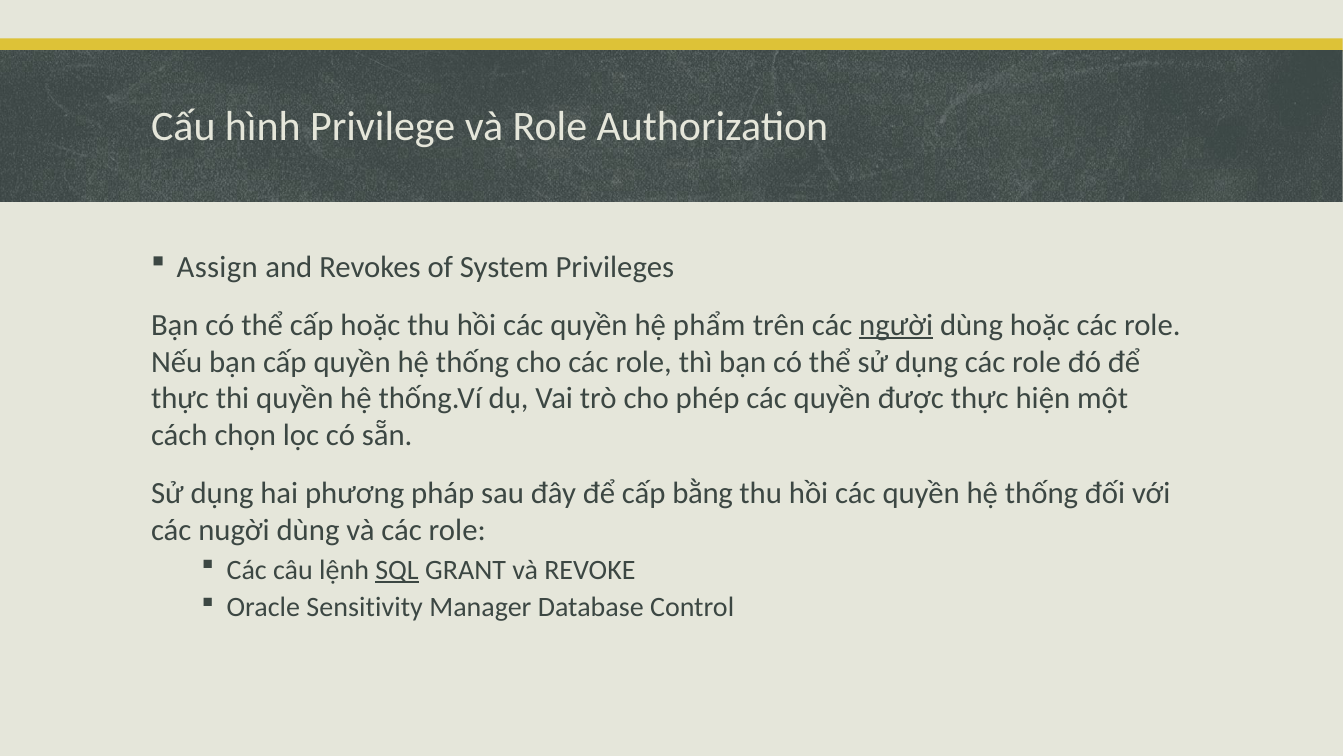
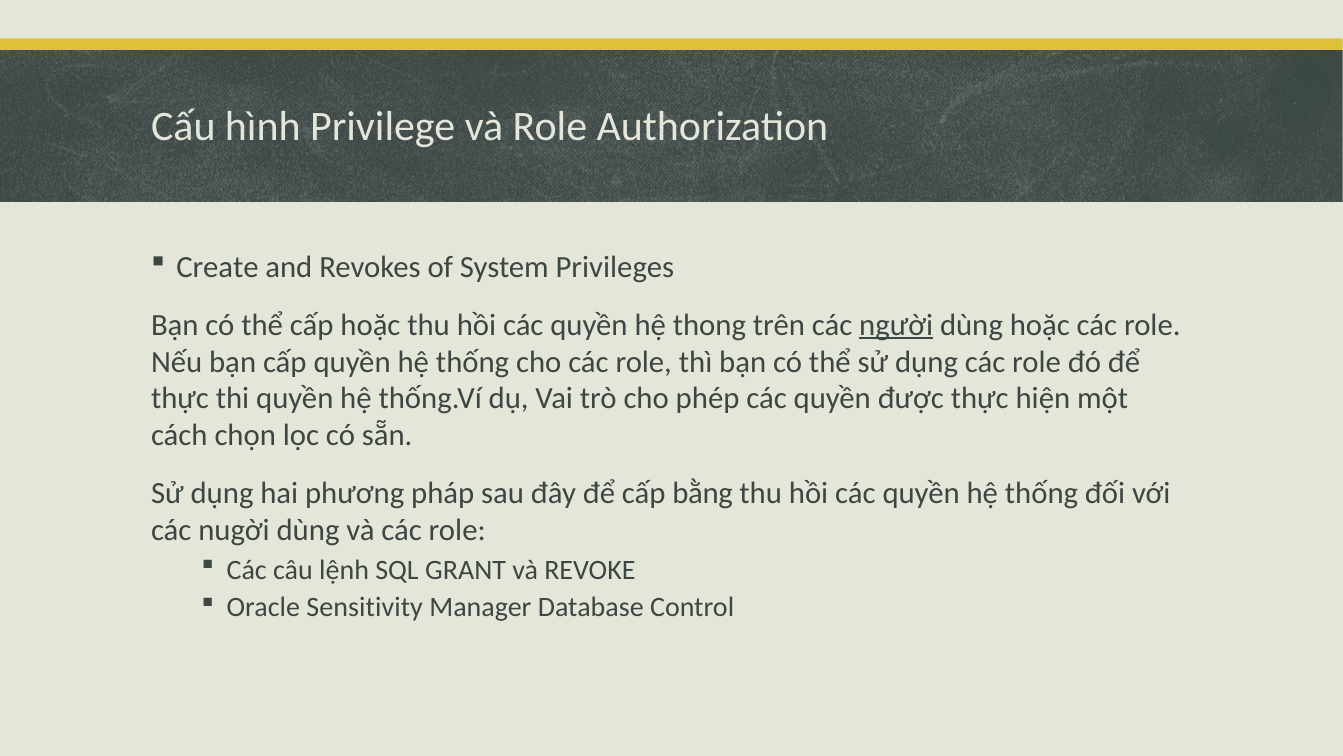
Assign: Assign -> Create
phẩm: phẩm -> thong
SQL underline: present -> none
